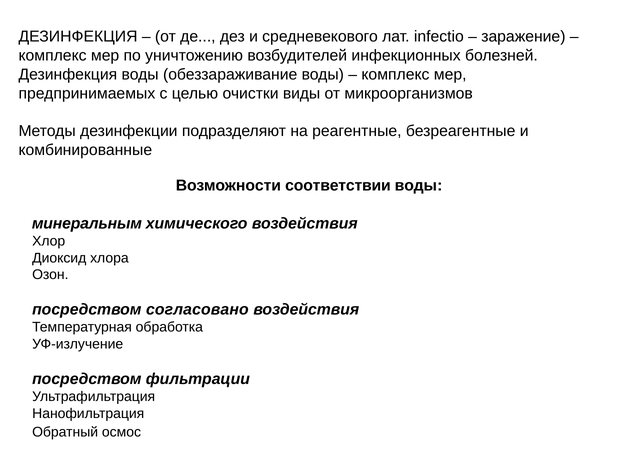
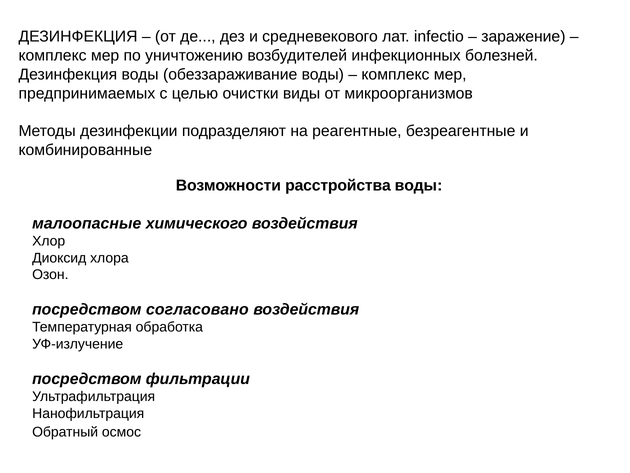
соответствии: соответствии -> расстройства
минеральным: минеральным -> малоопасные
